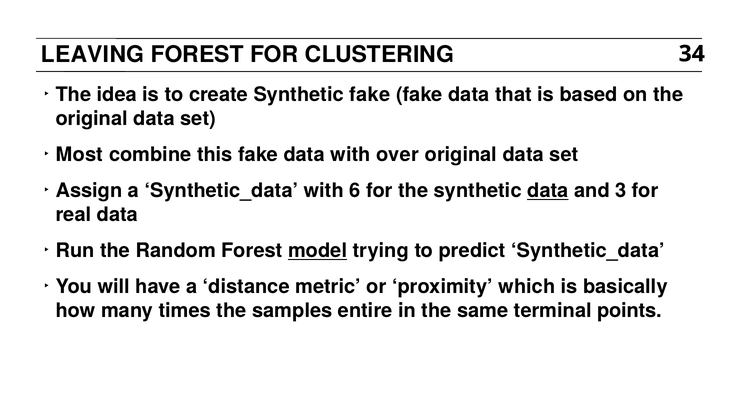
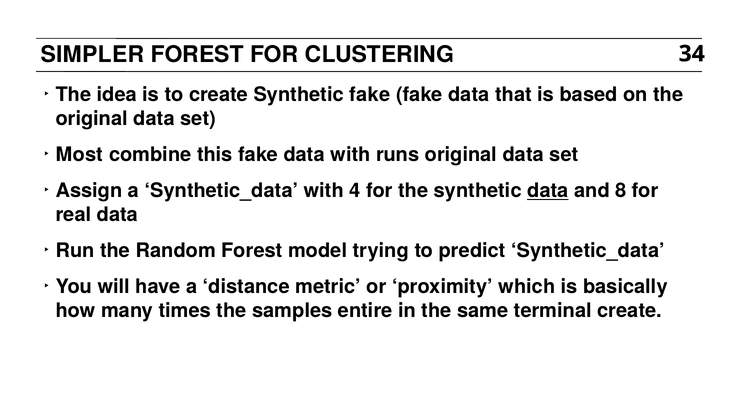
LEAVING: LEAVING -> SIMPLER
over: over -> runs
6: 6 -> 4
3: 3 -> 8
model underline: present -> none
terminal points: points -> create
